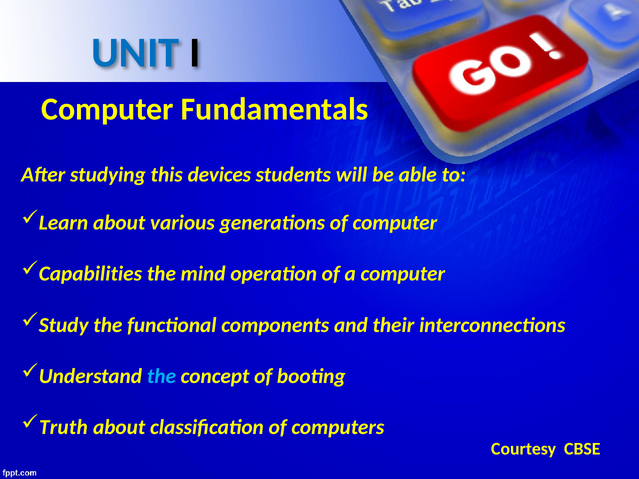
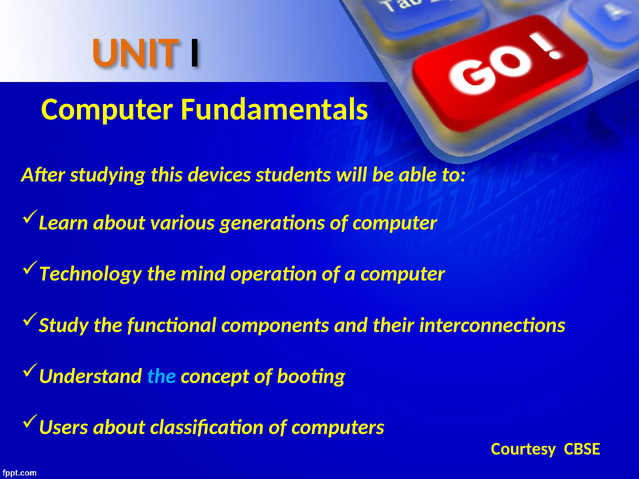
UNIT colour: blue -> orange
Capabilities: Capabilities -> Technology
Truth: Truth -> Users
